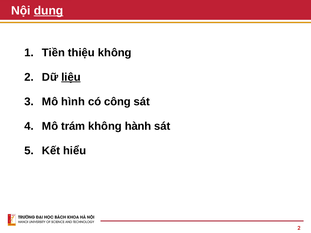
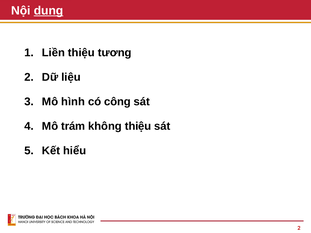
Tiền: Tiền -> Liền
thiệu không: không -> tương
liệu underline: present -> none
không hành: hành -> thiệu
